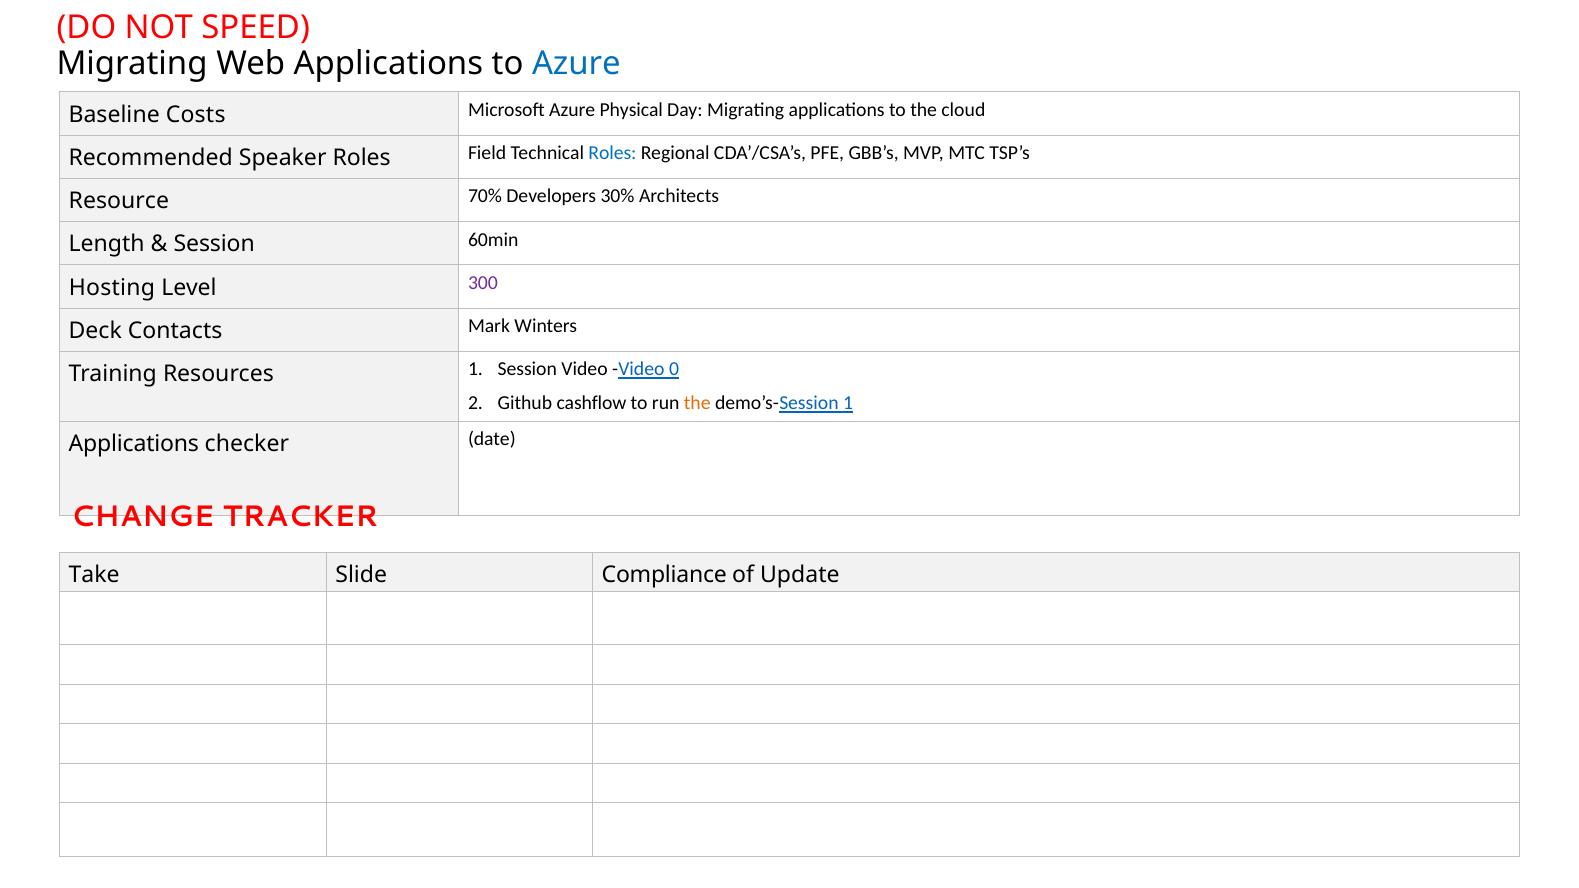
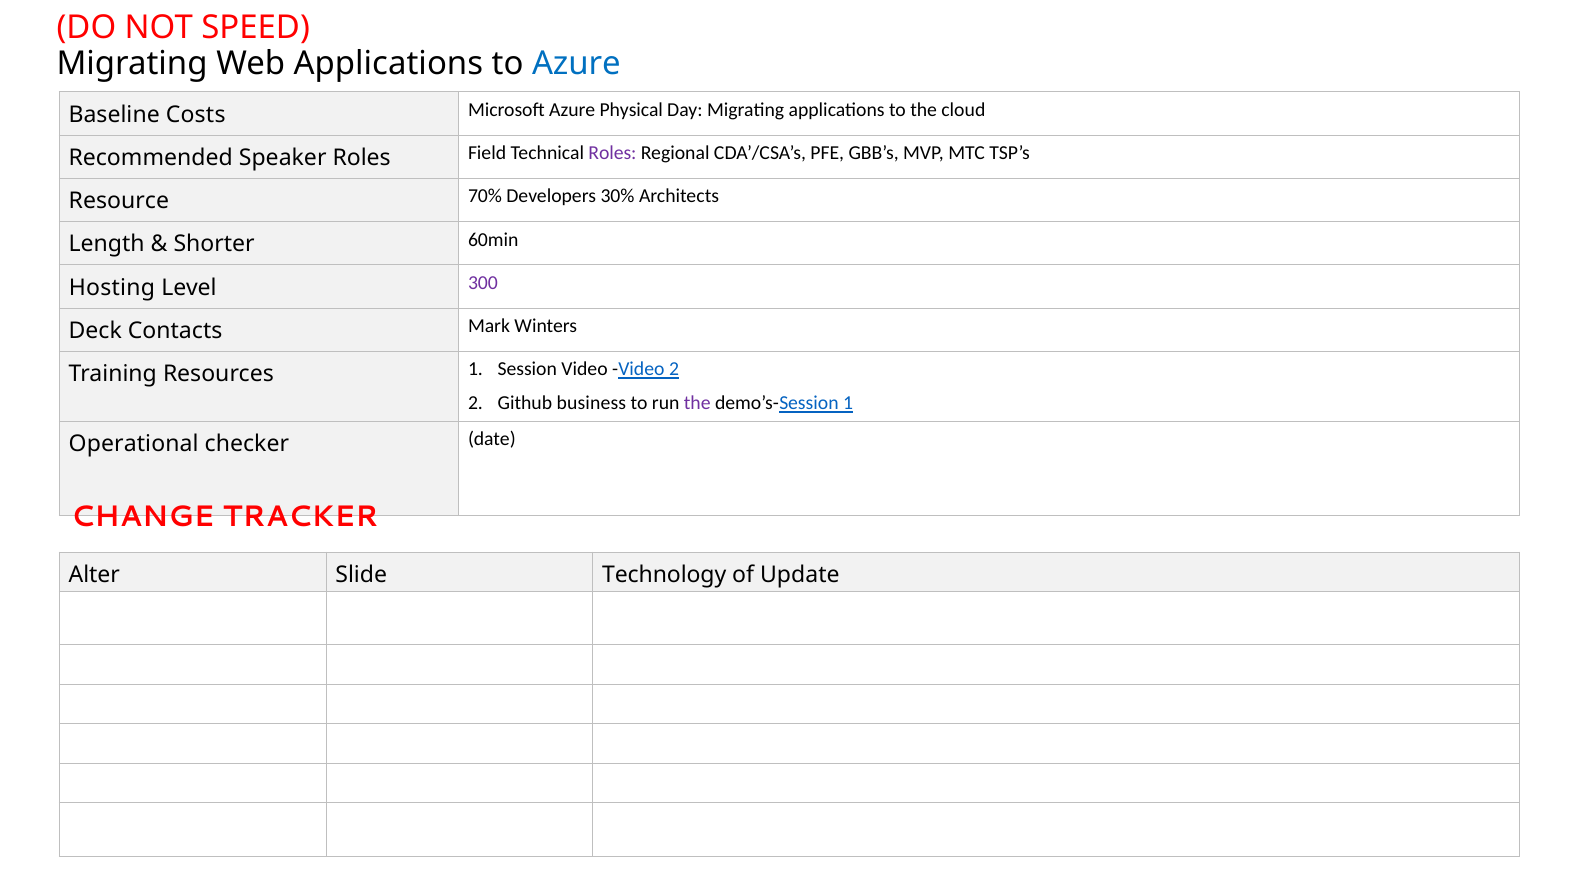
Roles at (612, 153) colour: blue -> purple
Session at (214, 244): Session -> Shorter
Video 0: 0 -> 2
cashflow: cashflow -> business
the at (697, 403) colour: orange -> purple
Applications at (134, 444): Applications -> Operational
Take: Take -> Alter
Compliance: Compliance -> Technology
